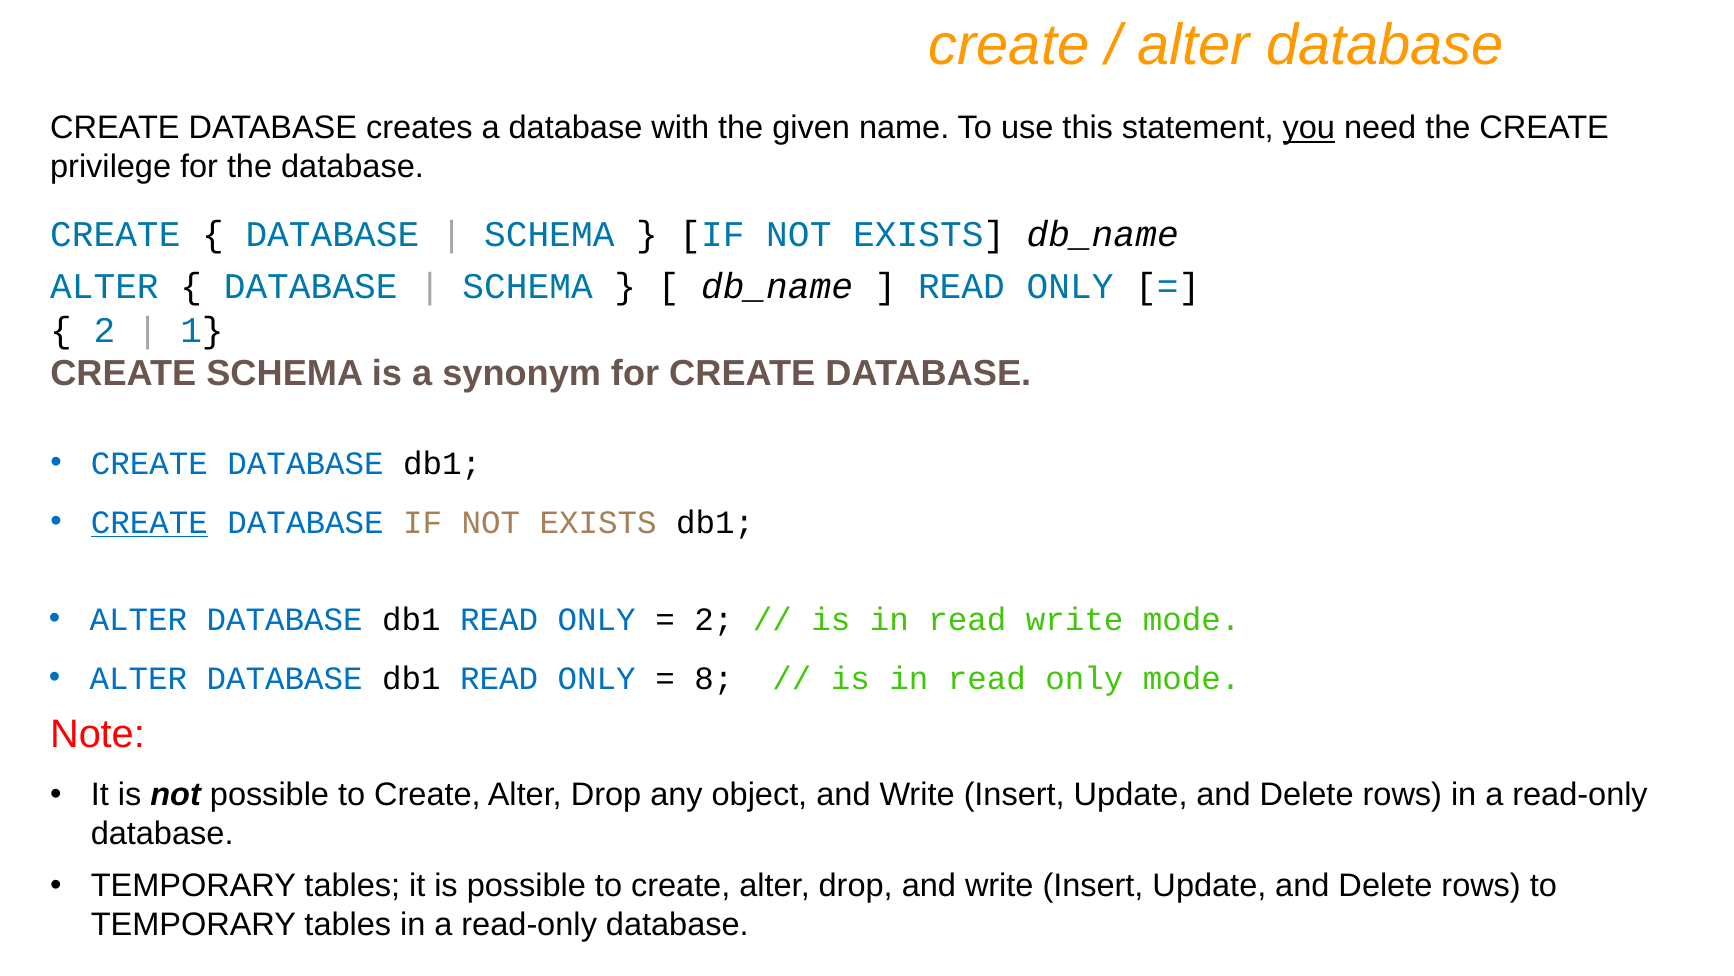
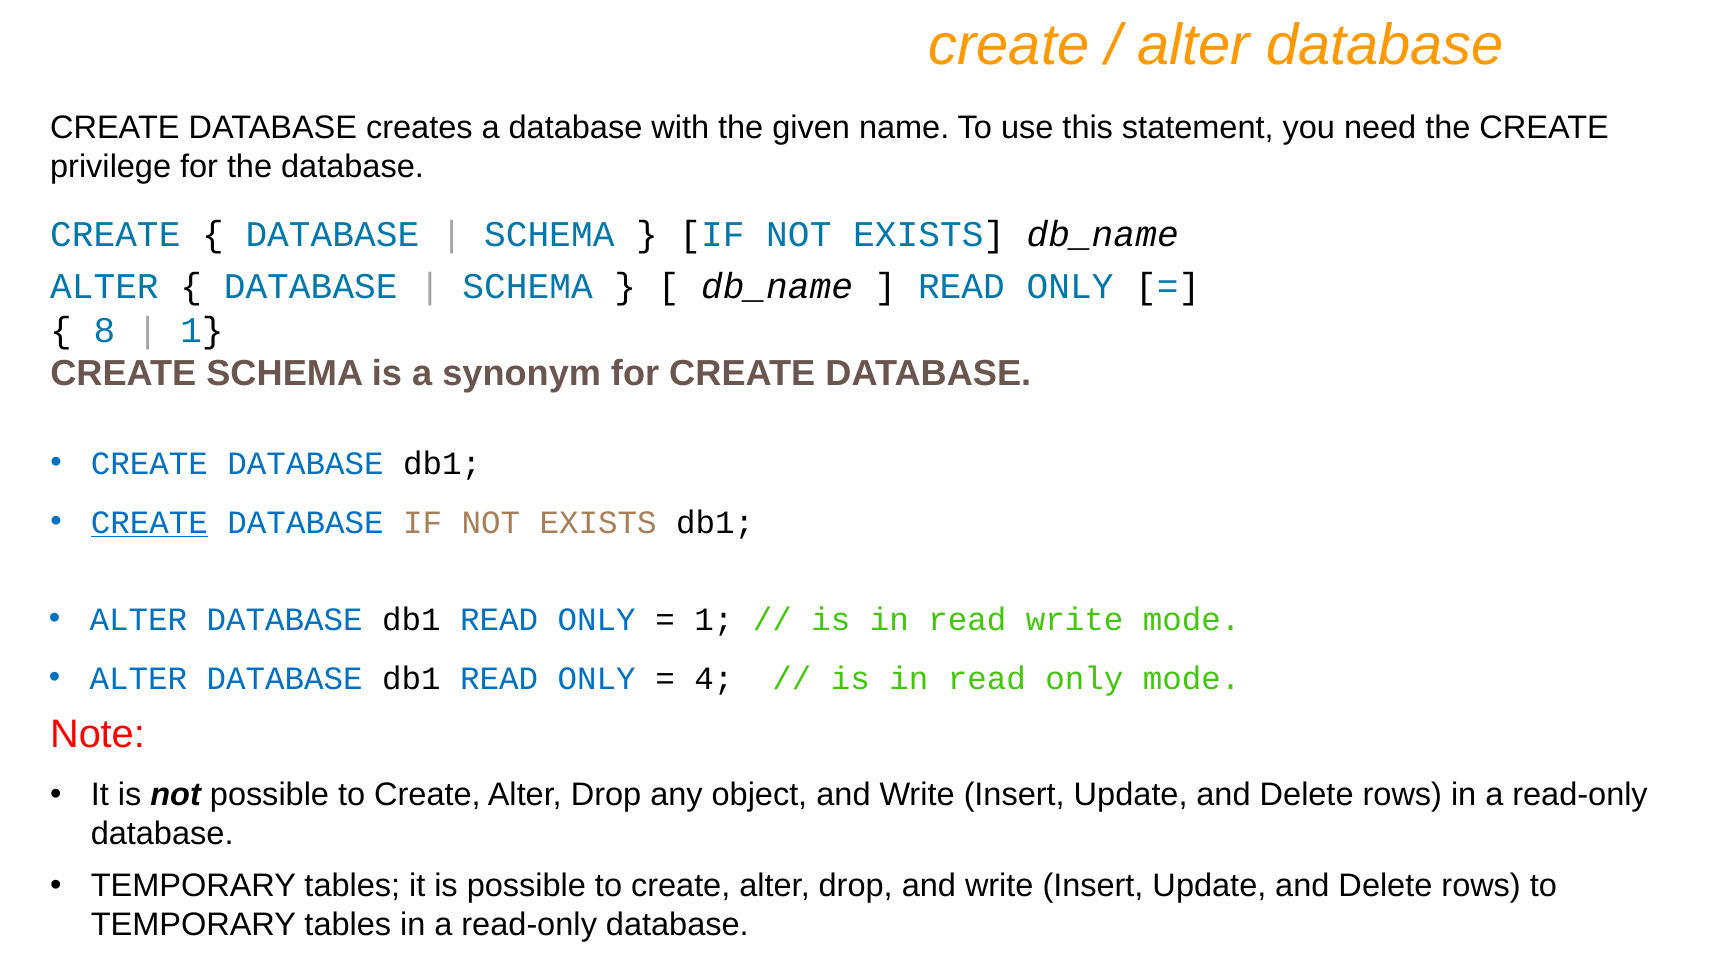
you underline: present -> none
2 at (104, 330): 2 -> 8
2 at (714, 620): 2 -> 1
8: 8 -> 4
